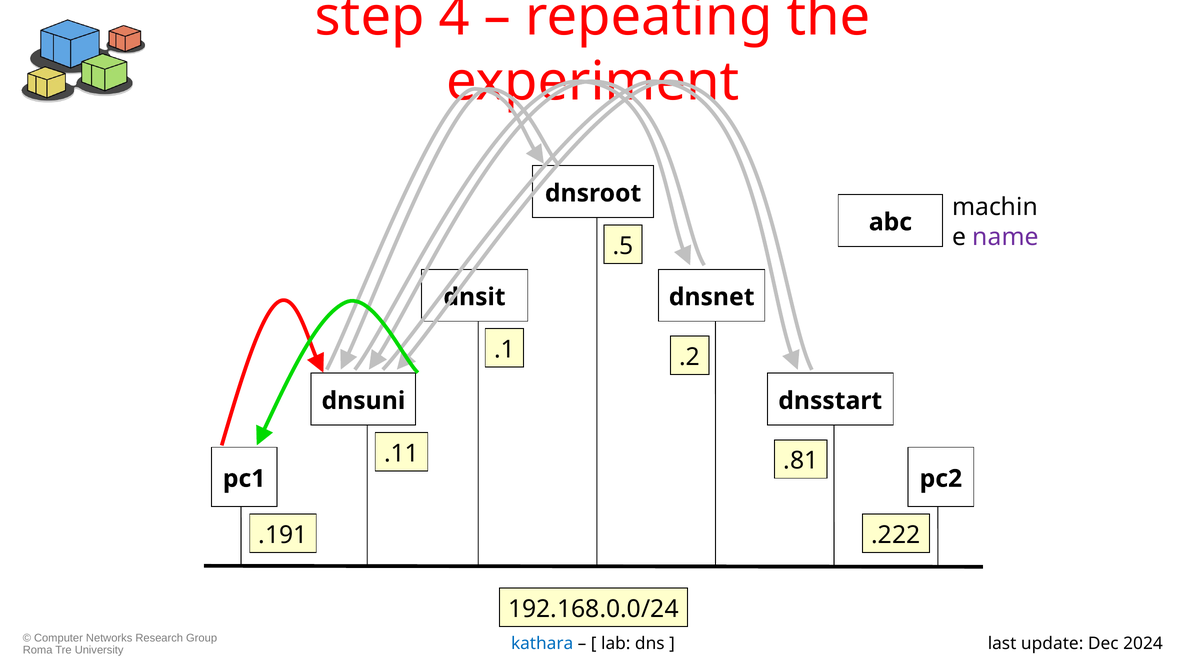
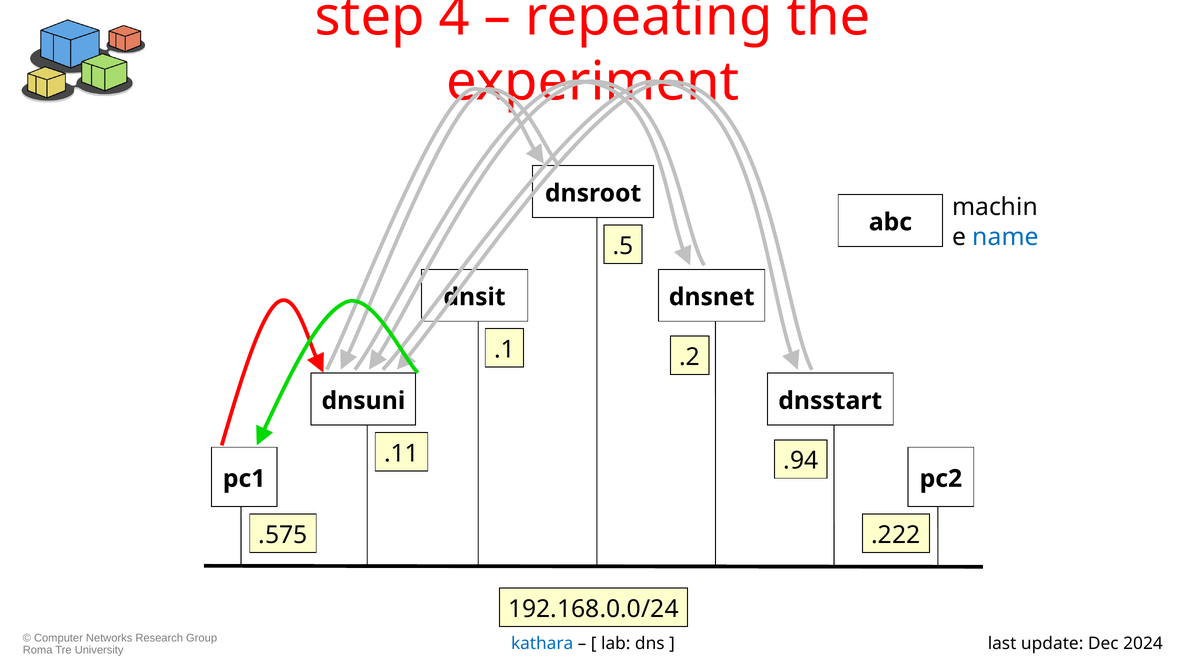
name colour: purple -> blue
.81: .81 -> .94
.191: .191 -> .575
